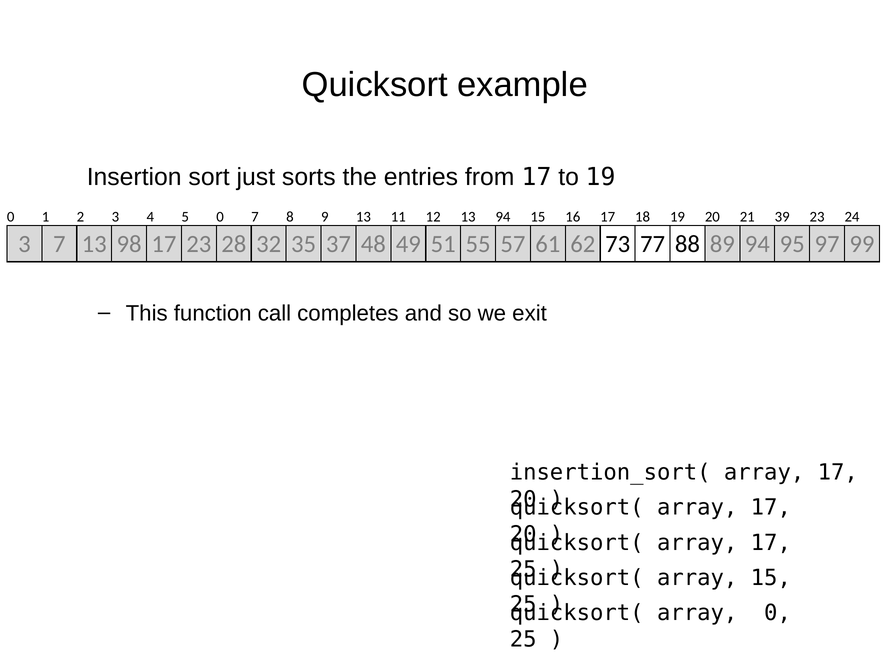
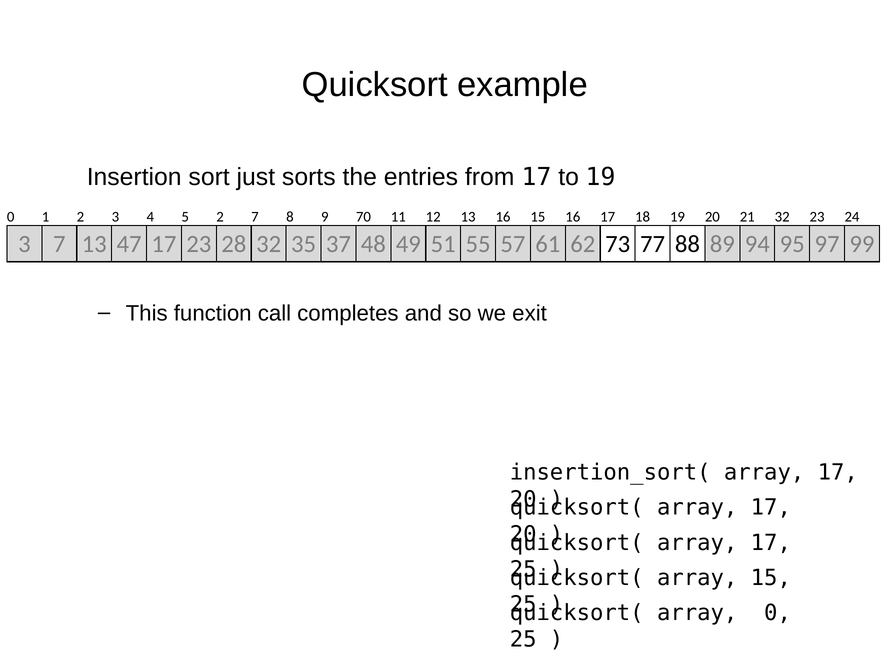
5 0: 0 -> 2
9 13: 13 -> 70
13 94: 94 -> 16
21 39: 39 -> 32
98: 98 -> 47
